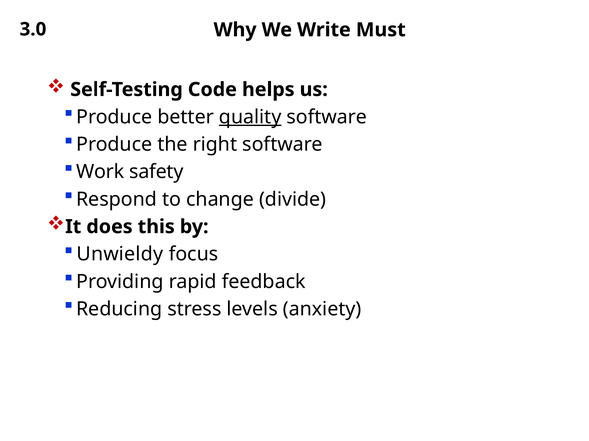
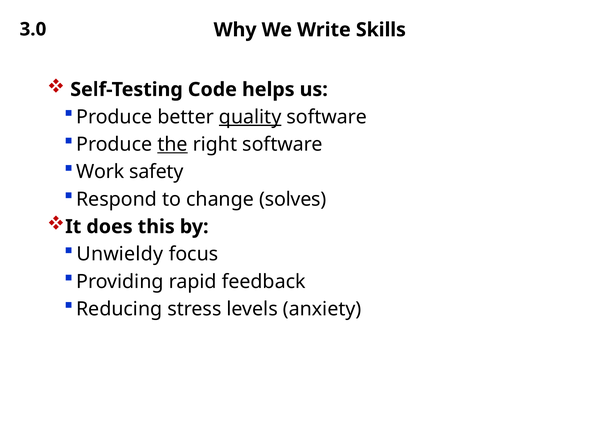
Must: Must -> Skills
the underline: none -> present
divide: divide -> solves
